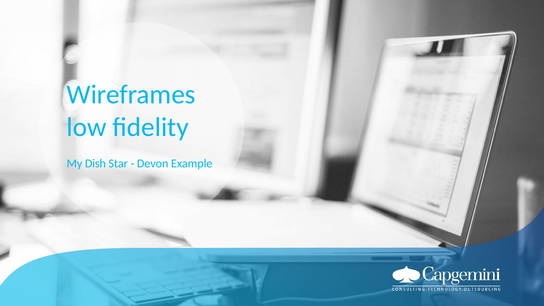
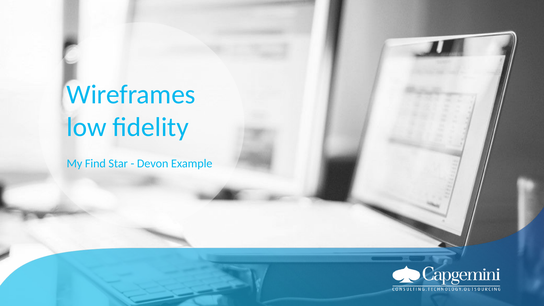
Dish: Dish -> Find
